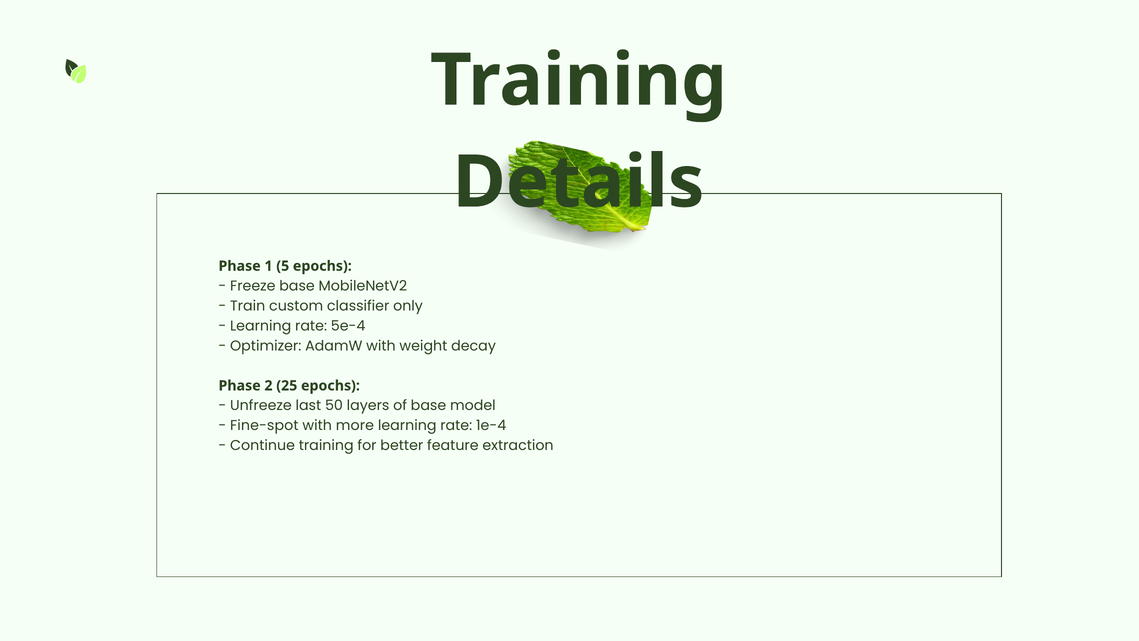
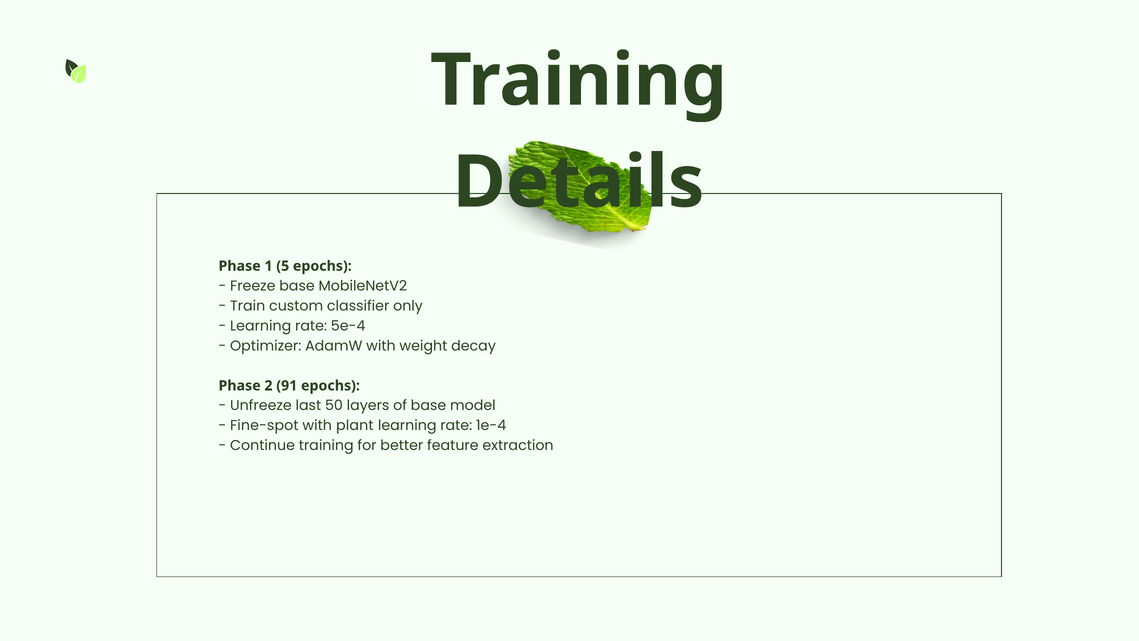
25: 25 -> 91
more: more -> plant
